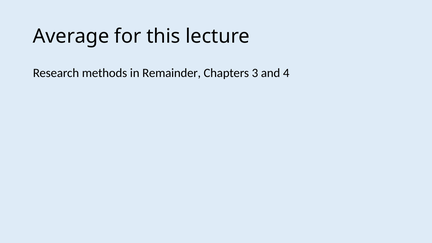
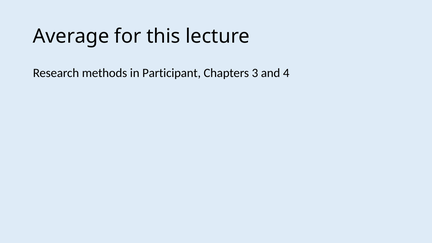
Remainder: Remainder -> Participant
